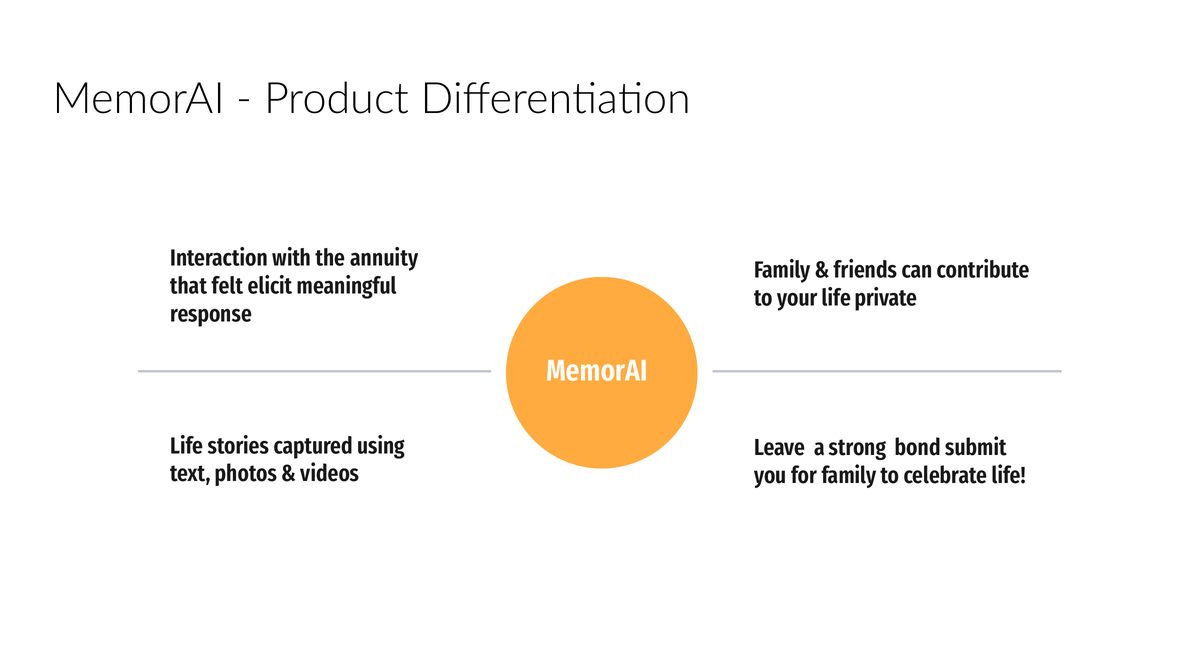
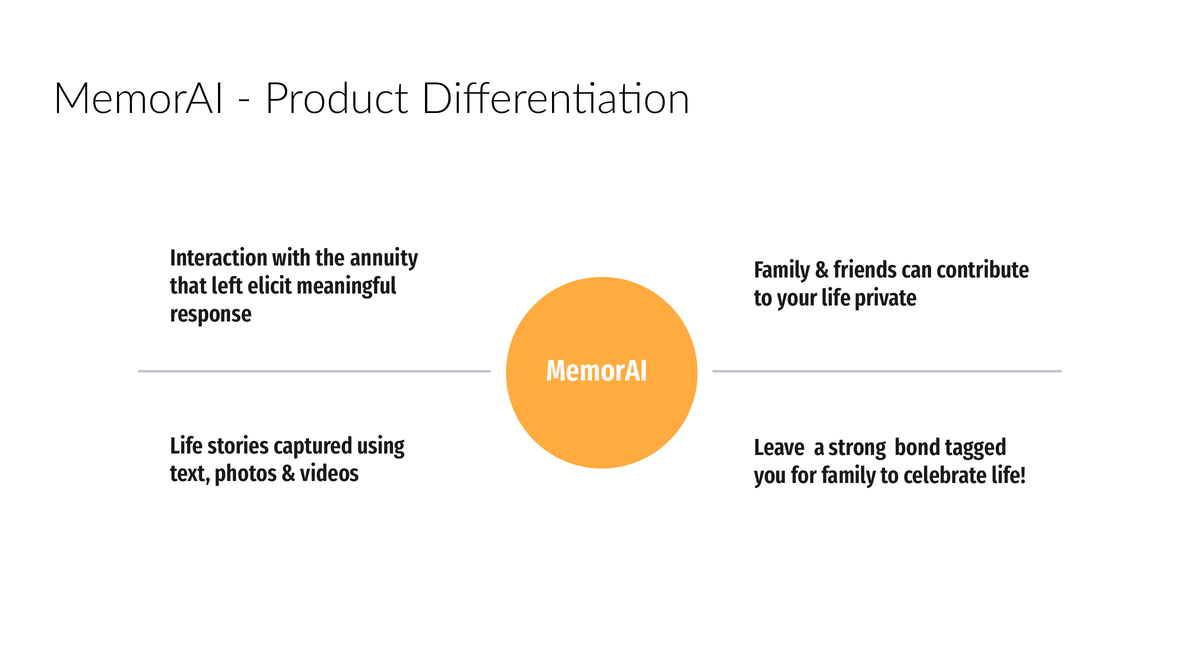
felt: felt -> left
submit: submit -> tagged
